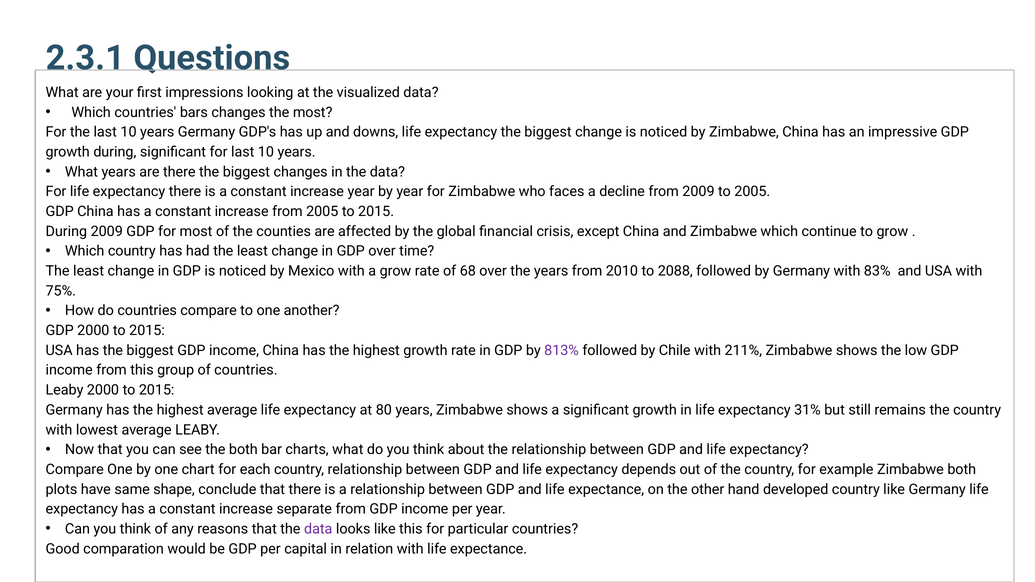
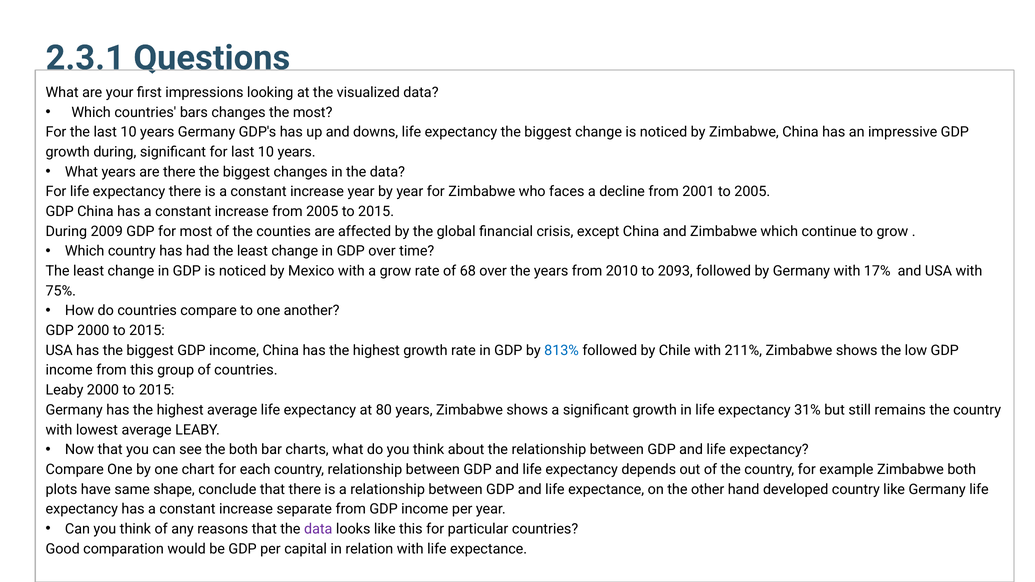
from 2009: 2009 -> 2001
2088: 2088 -> 2093
83%: 83% -> 17%
813% colour: purple -> blue
